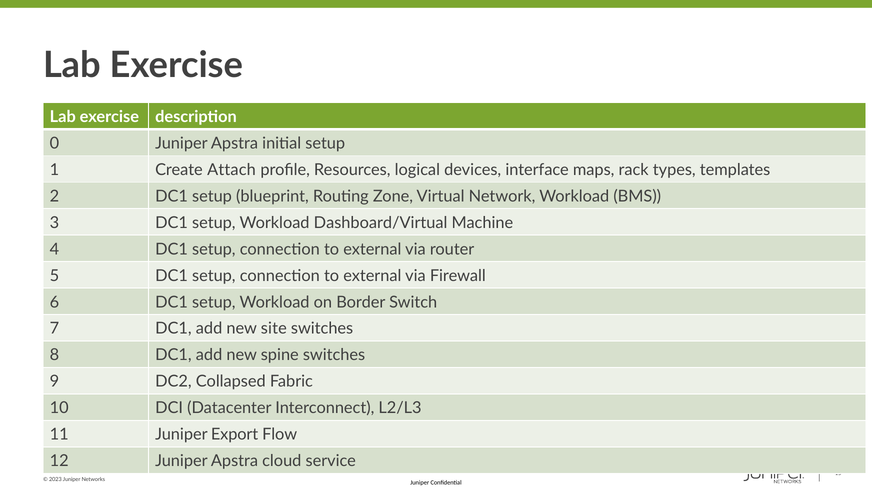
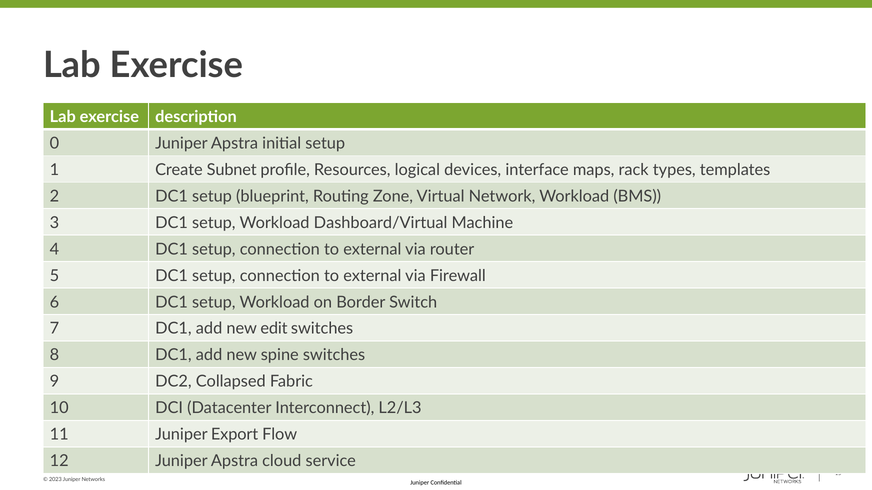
Attach: Attach -> Subnet
site: site -> edit
